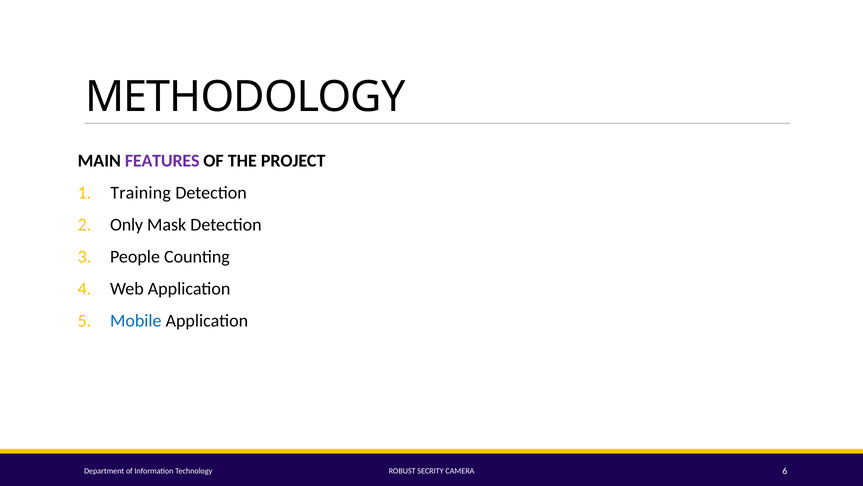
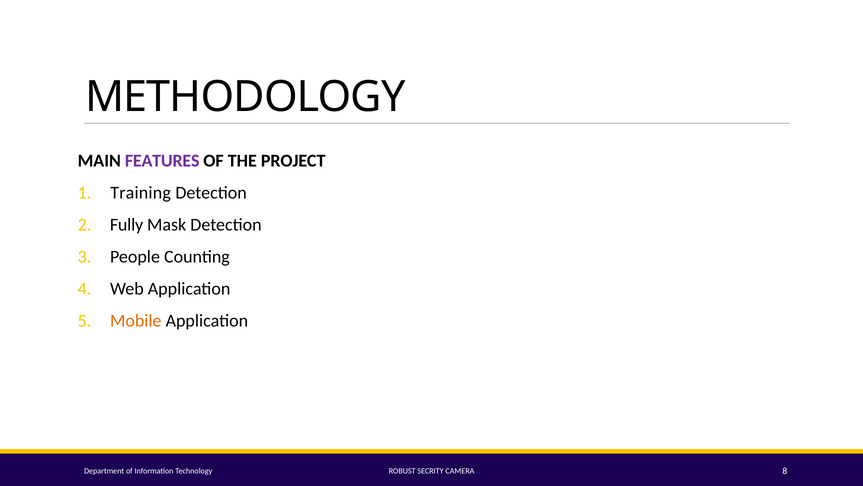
Only: Only -> Fully
Mobile colour: blue -> orange
6: 6 -> 8
